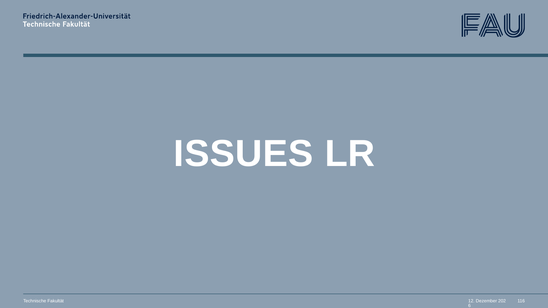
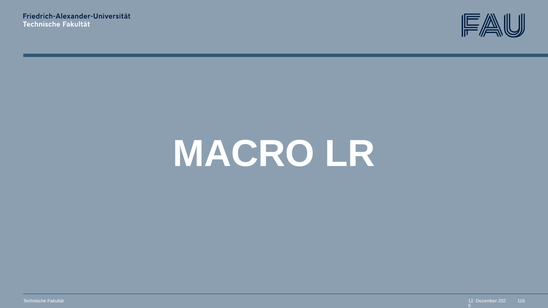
ISSUES: ISSUES -> MACRO
